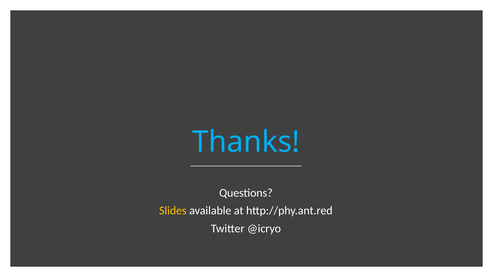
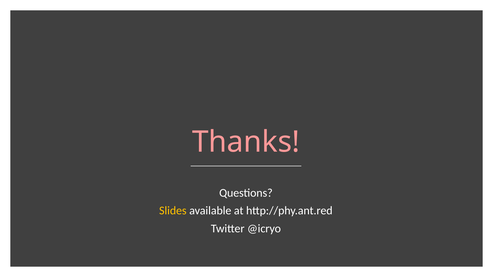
Thanks colour: light blue -> pink
